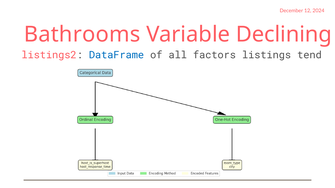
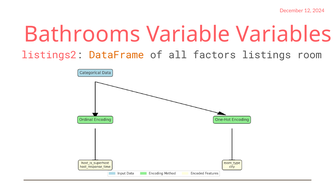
Declining: Declining -> Variables
DataFrame colour: blue -> orange
tend: tend -> room
